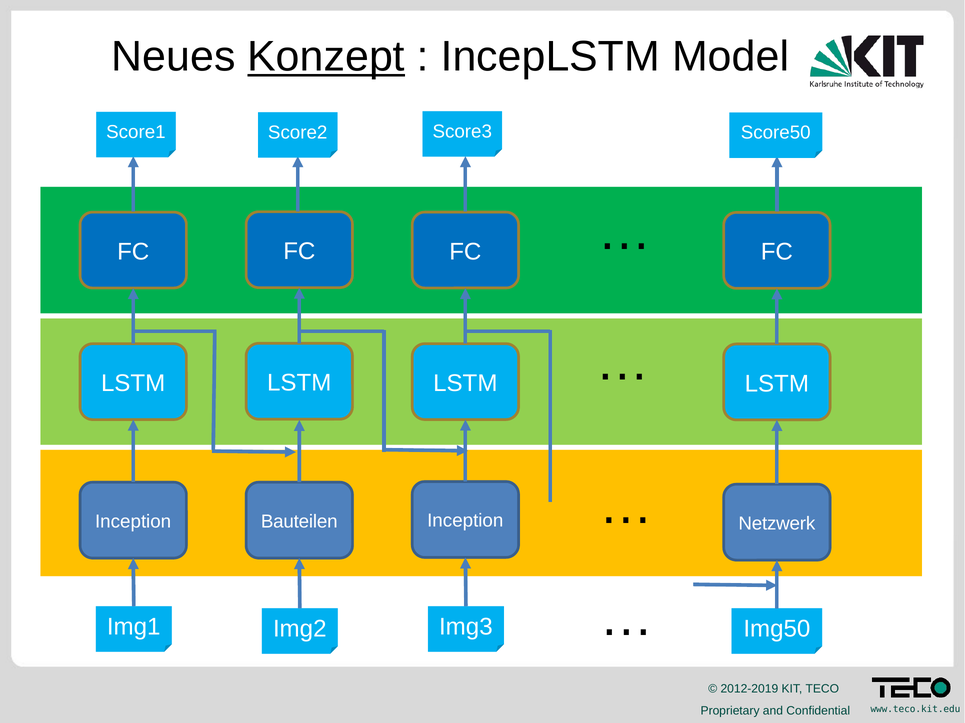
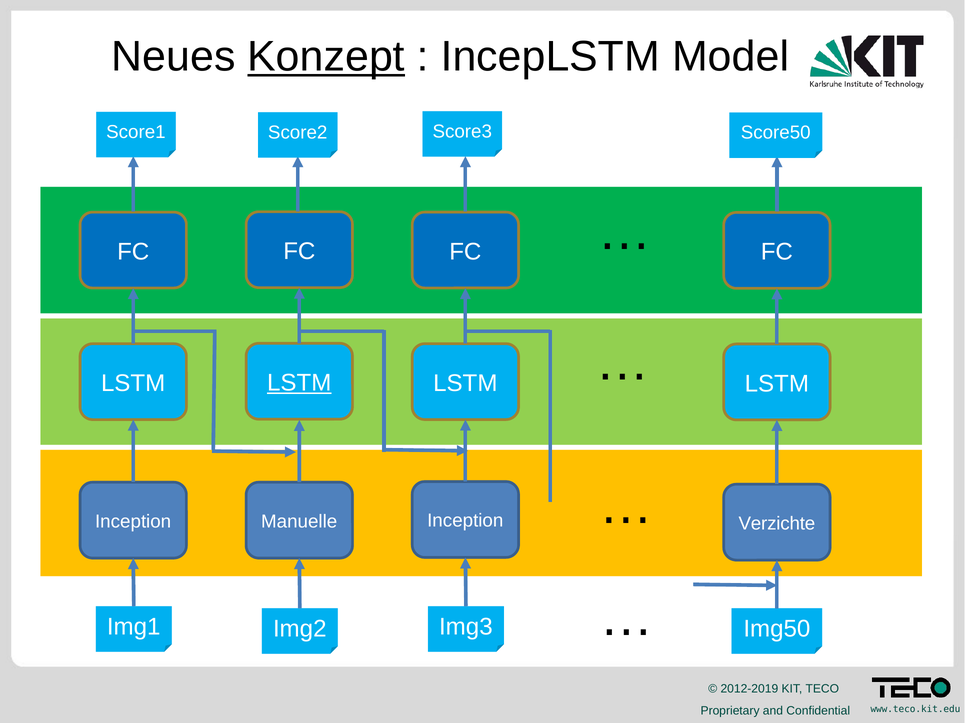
LSTM at (299, 383) underline: none -> present
Bauteilen: Bauteilen -> Manuelle
Netzwerk: Netzwerk -> Verzichte
